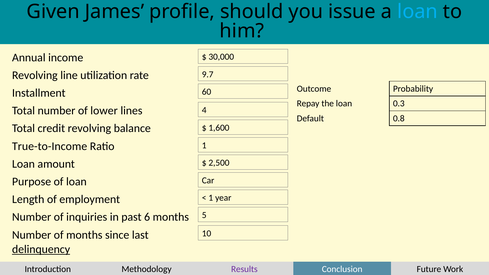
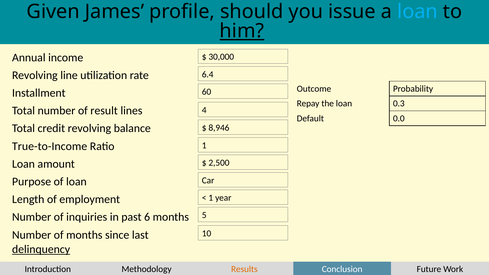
him underline: none -> present
9.7: 9.7 -> 6.4
lower: lower -> result
0.8: 0.8 -> 0.0
1,600: 1,600 -> 8,946
Results colour: purple -> orange
